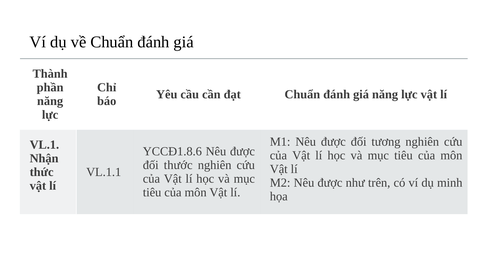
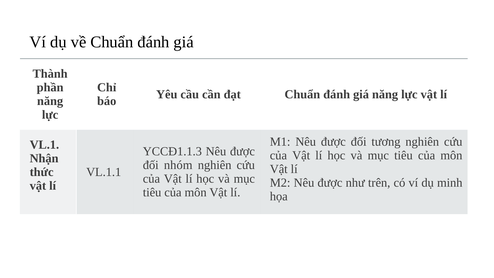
YCCĐ1.8.6: YCCĐ1.8.6 -> YCCĐ1.1.3
thước: thước -> nhóm
